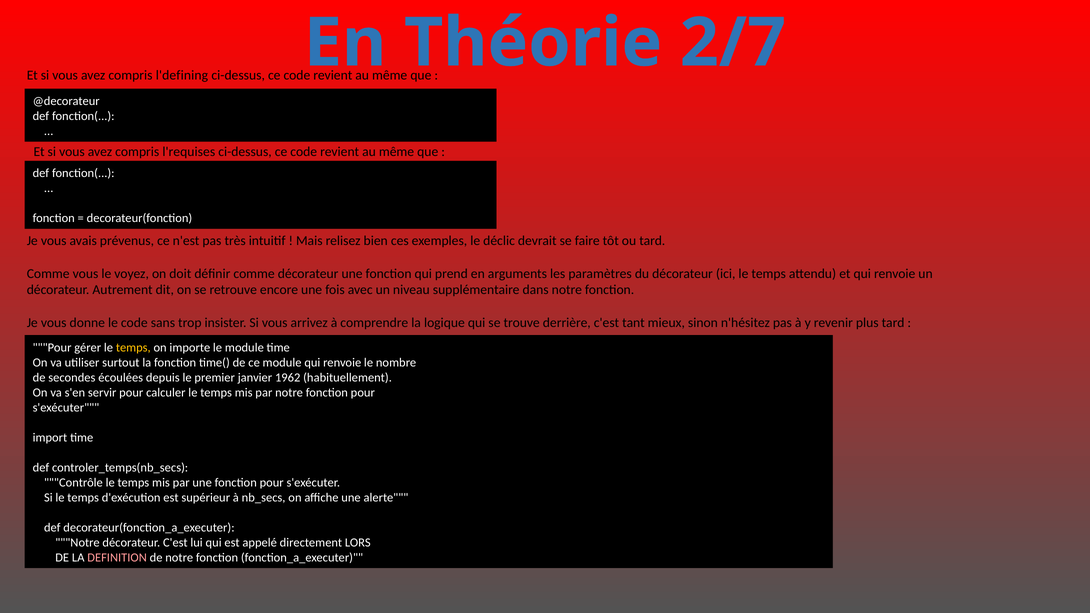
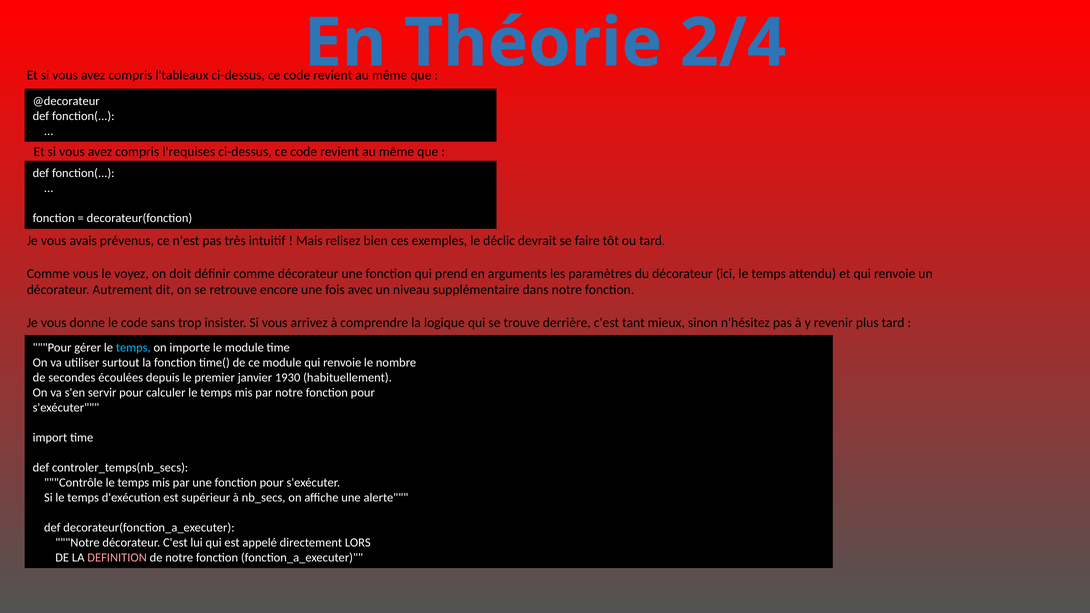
2/7: 2/7 -> 2/4
l'defining: l'defining -> l'tableaux
temps at (133, 348) colour: yellow -> light blue
1962: 1962 -> 1930
